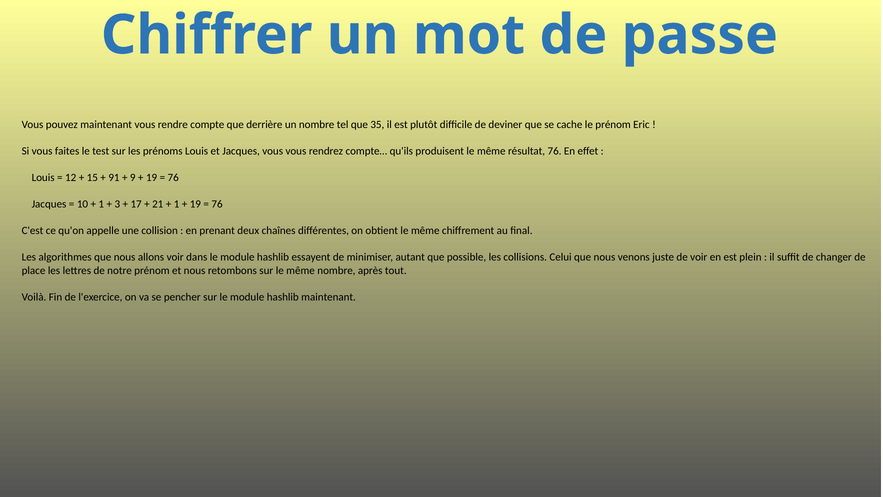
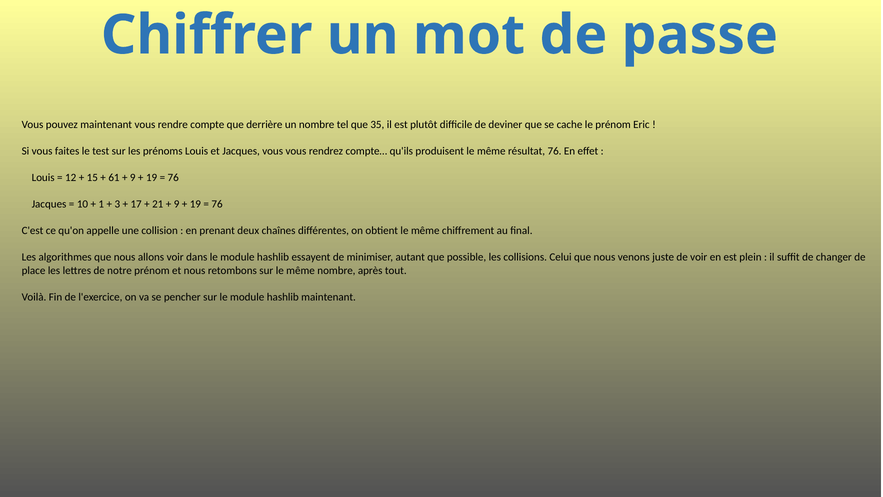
91: 91 -> 61
1 at (177, 204): 1 -> 9
